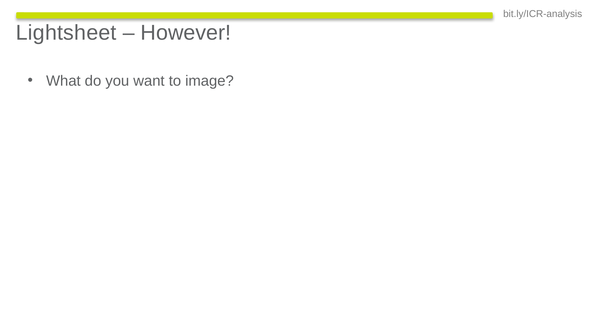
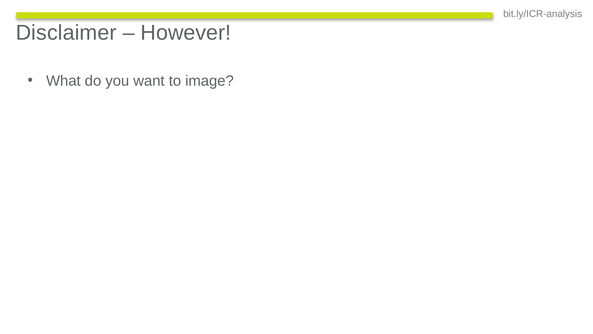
Lightsheet: Lightsheet -> Disclaimer
